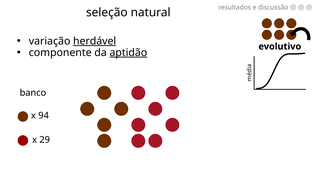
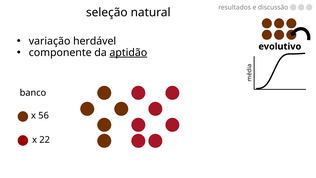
herdável underline: present -> none
94: 94 -> 56
29: 29 -> 22
